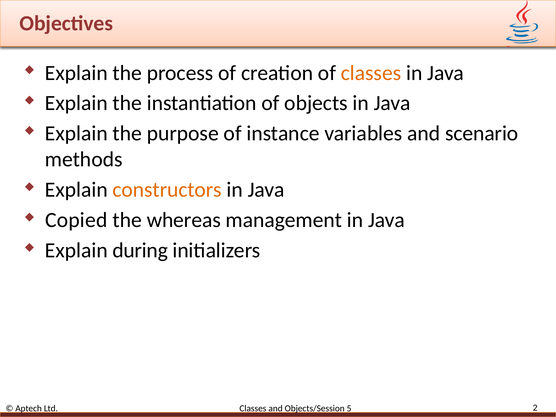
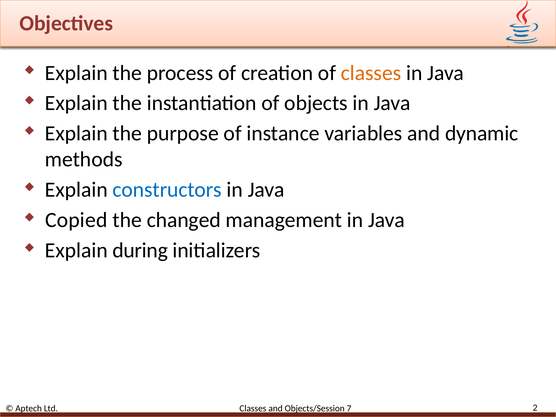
scenario: scenario -> dynamic
constructors colour: orange -> blue
whereas: whereas -> changed
5: 5 -> 7
